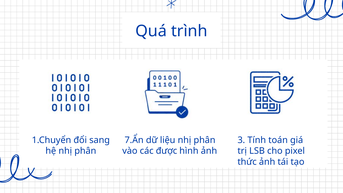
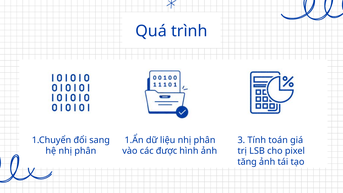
7.Ẩn: 7.Ẩn -> 1.Ẩn
thức: thức -> tăng
